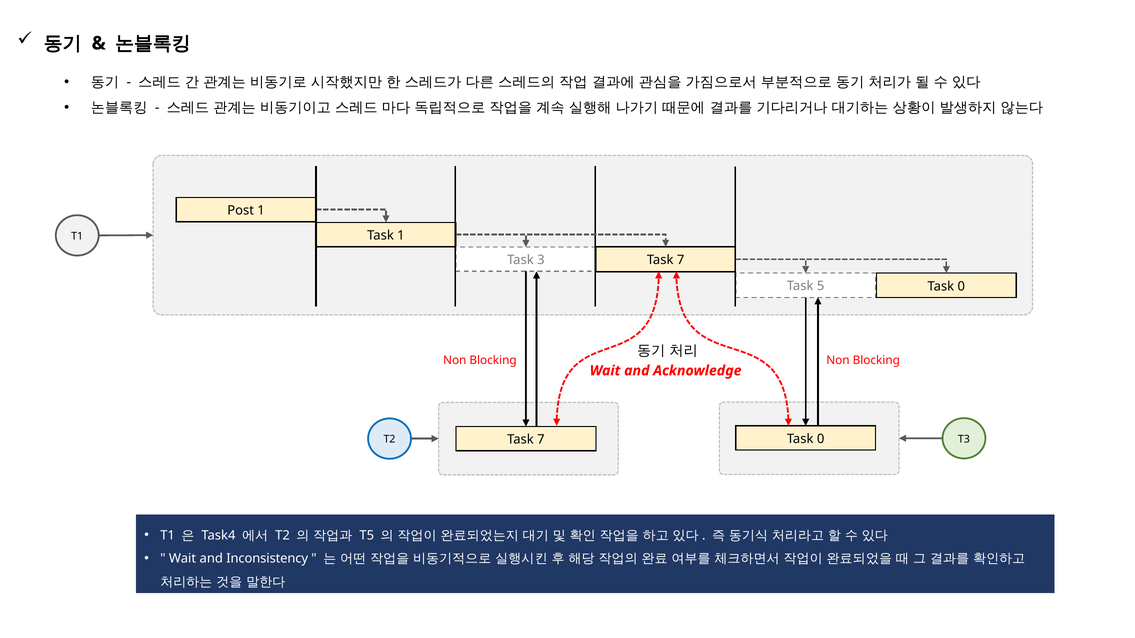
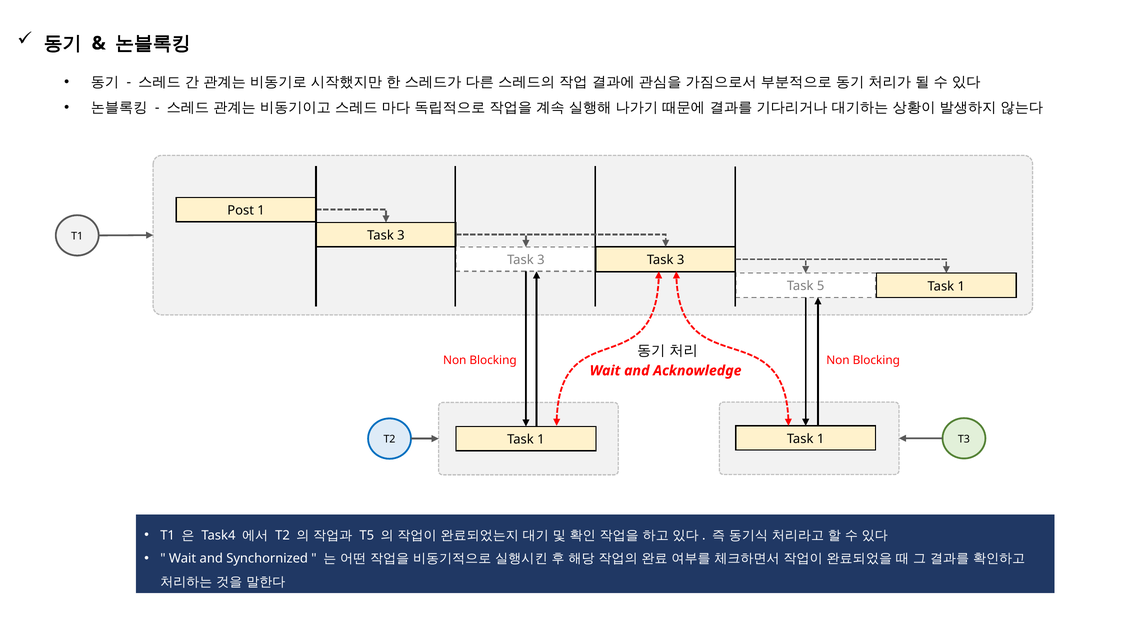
T1 Task 1: 1 -> 3
7 at (681, 260): 7 -> 3
0 at (961, 286): 0 -> 1
0 at (821, 439): 0 -> 1
7 at (541, 440): 7 -> 1
Inconsistency: Inconsistency -> Synchornized
